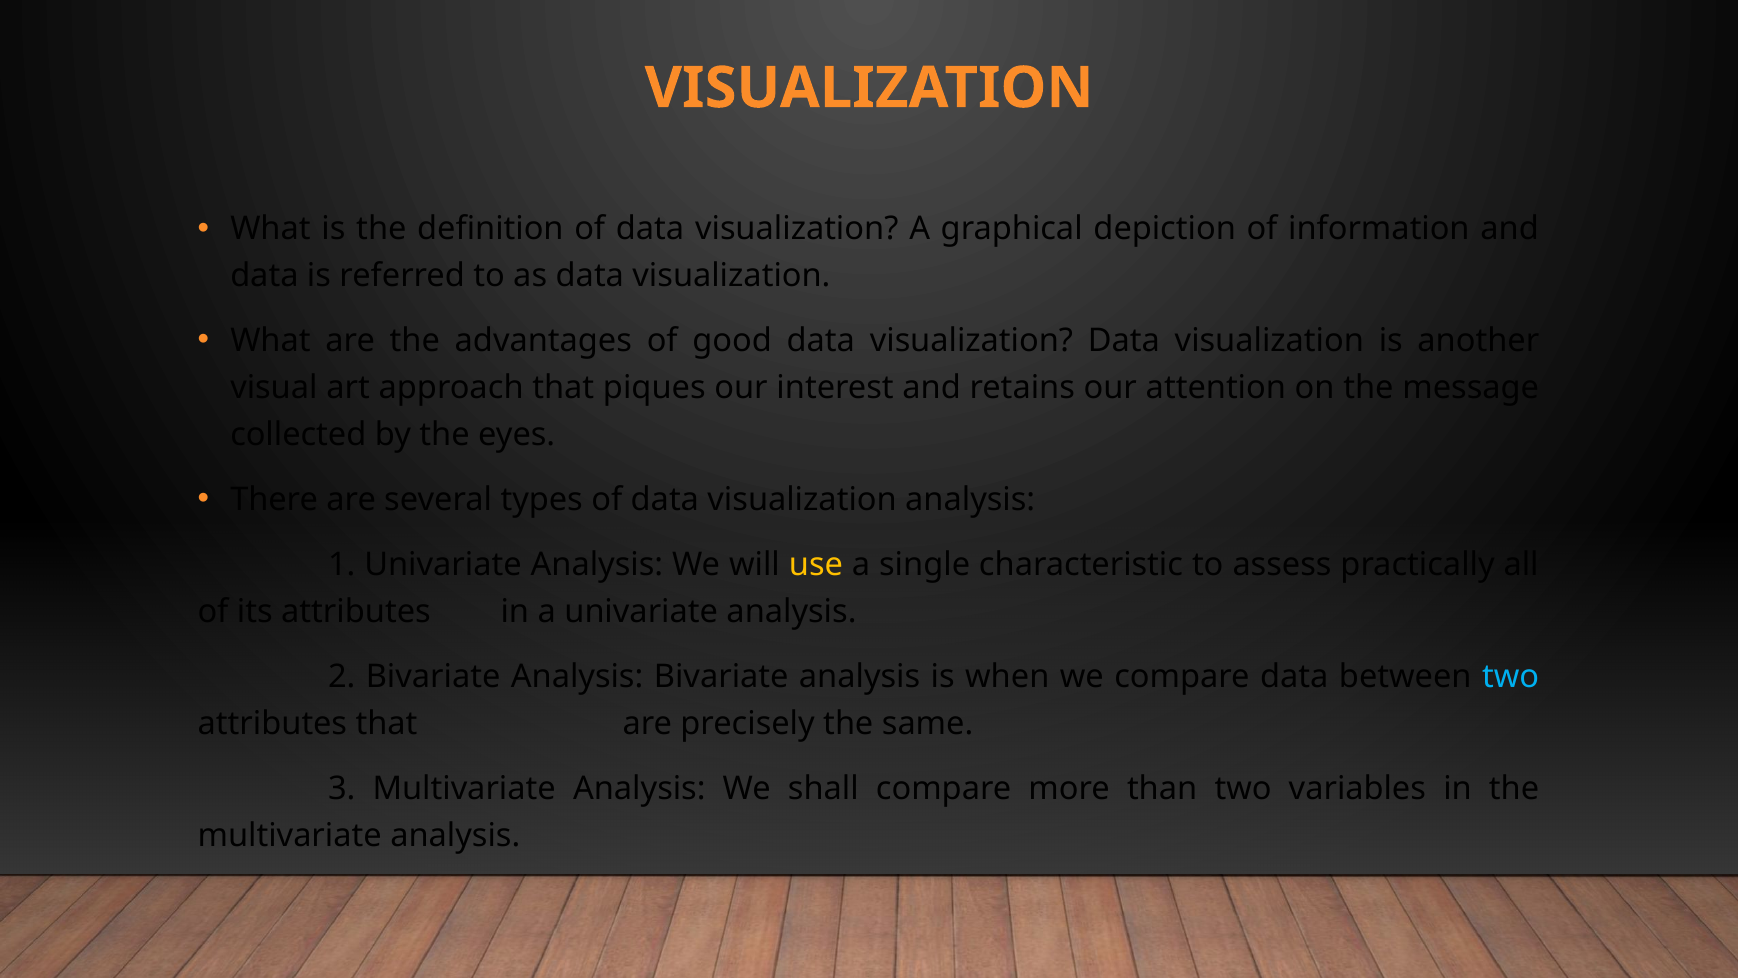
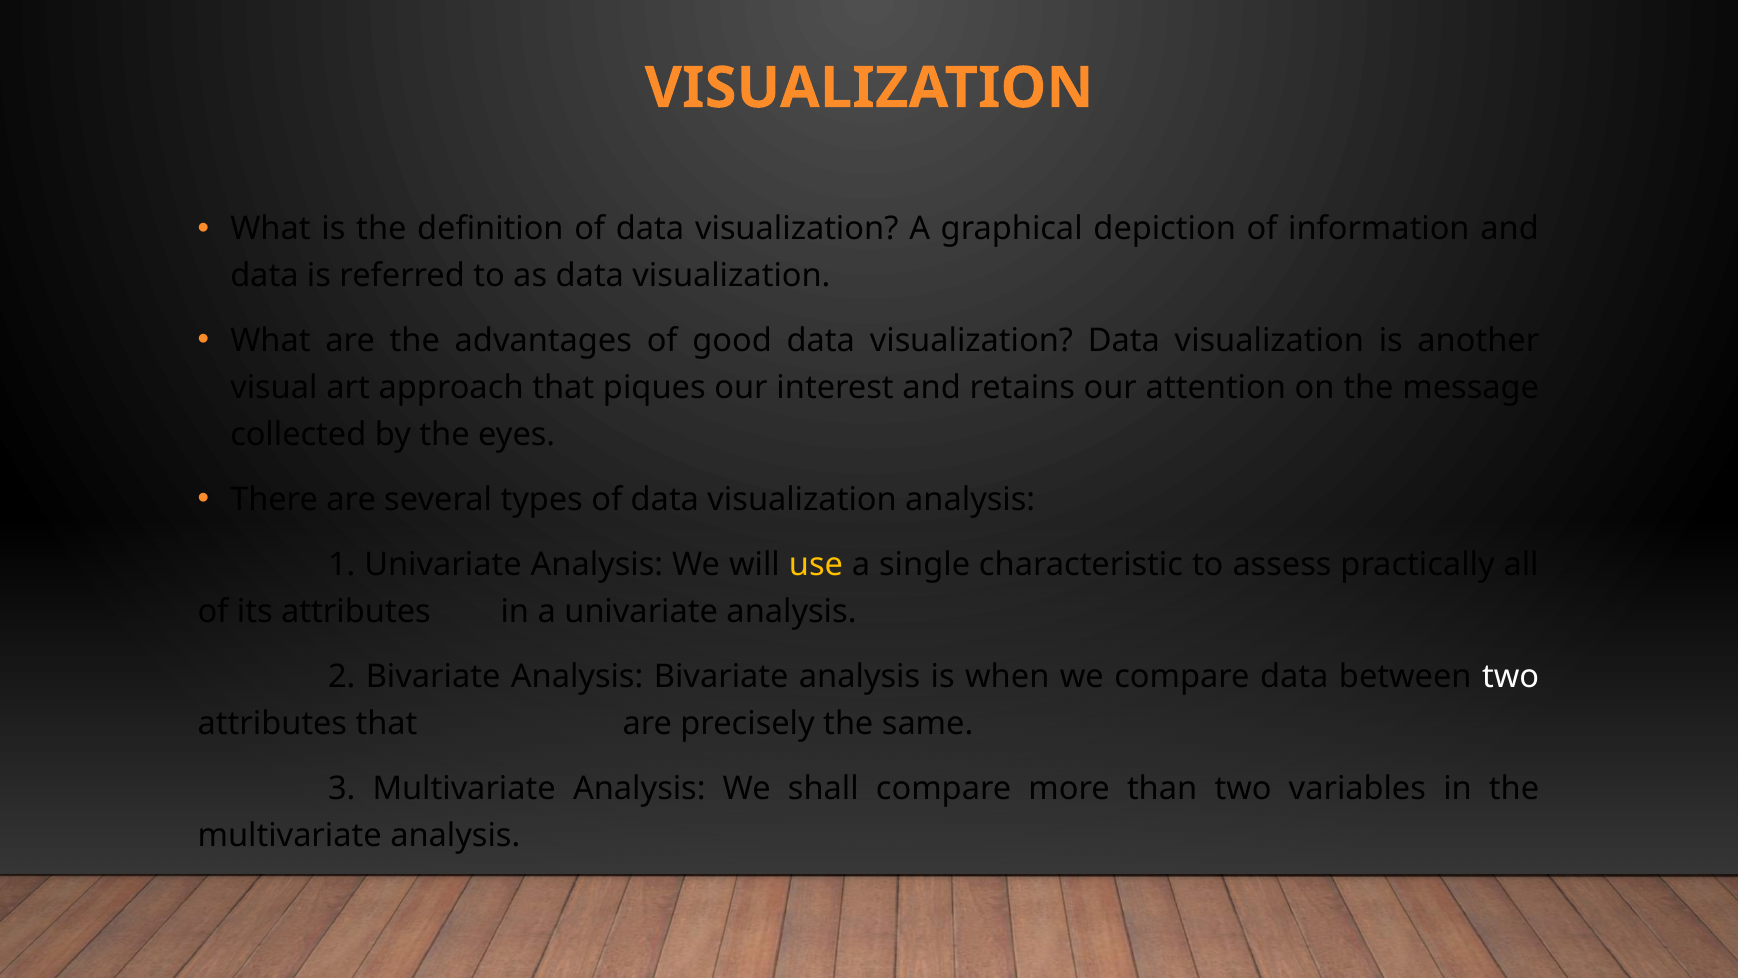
two at (1511, 677) colour: light blue -> white
